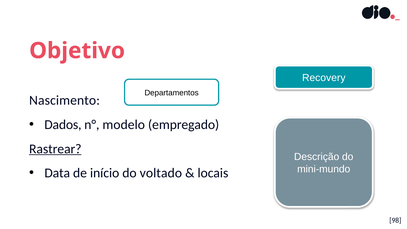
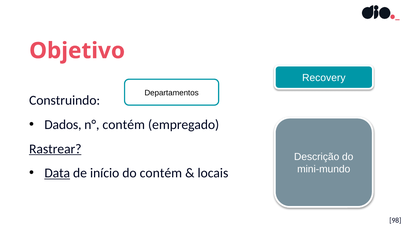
Nascimento: Nascimento -> Construindo
n° modelo: modelo -> contém
Data underline: none -> present
do voltado: voltado -> contém
